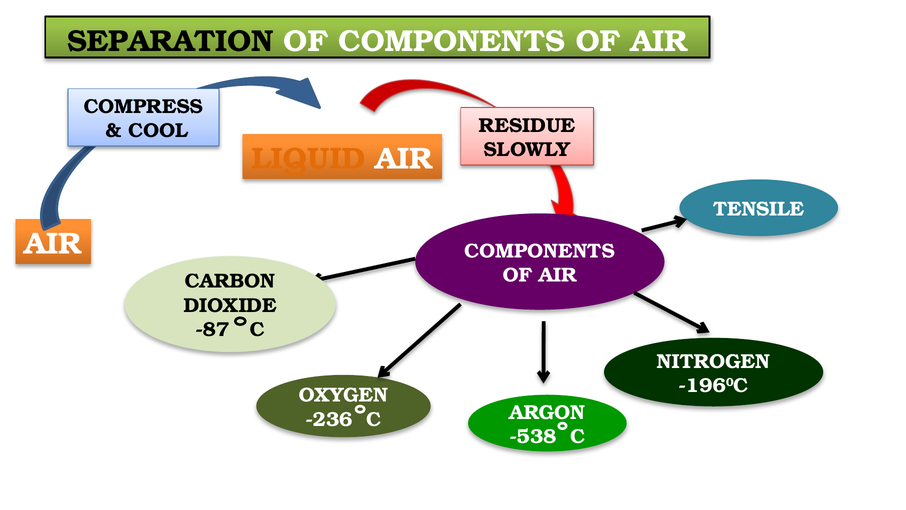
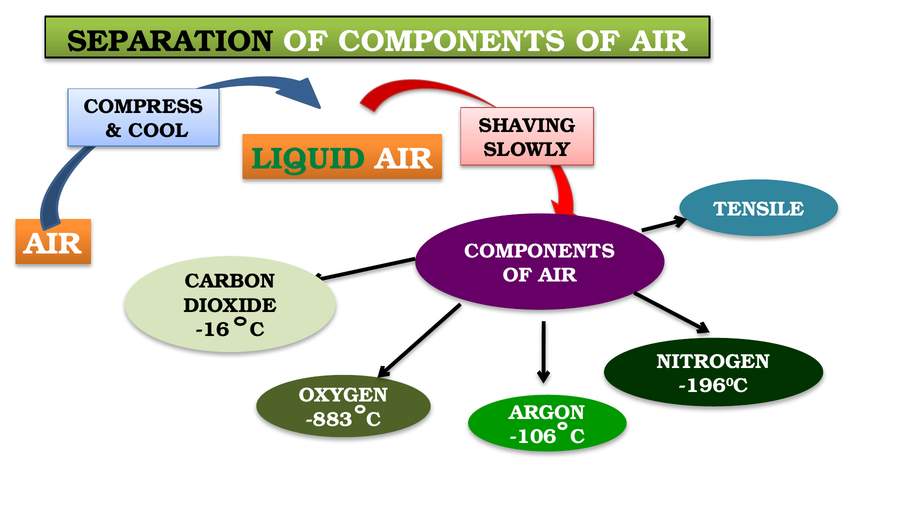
RESIDUE: RESIDUE -> SHAVING
LIQUID colour: orange -> green
-87: -87 -> -16
-236: -236 -> -883
-538: -538 -> -106
